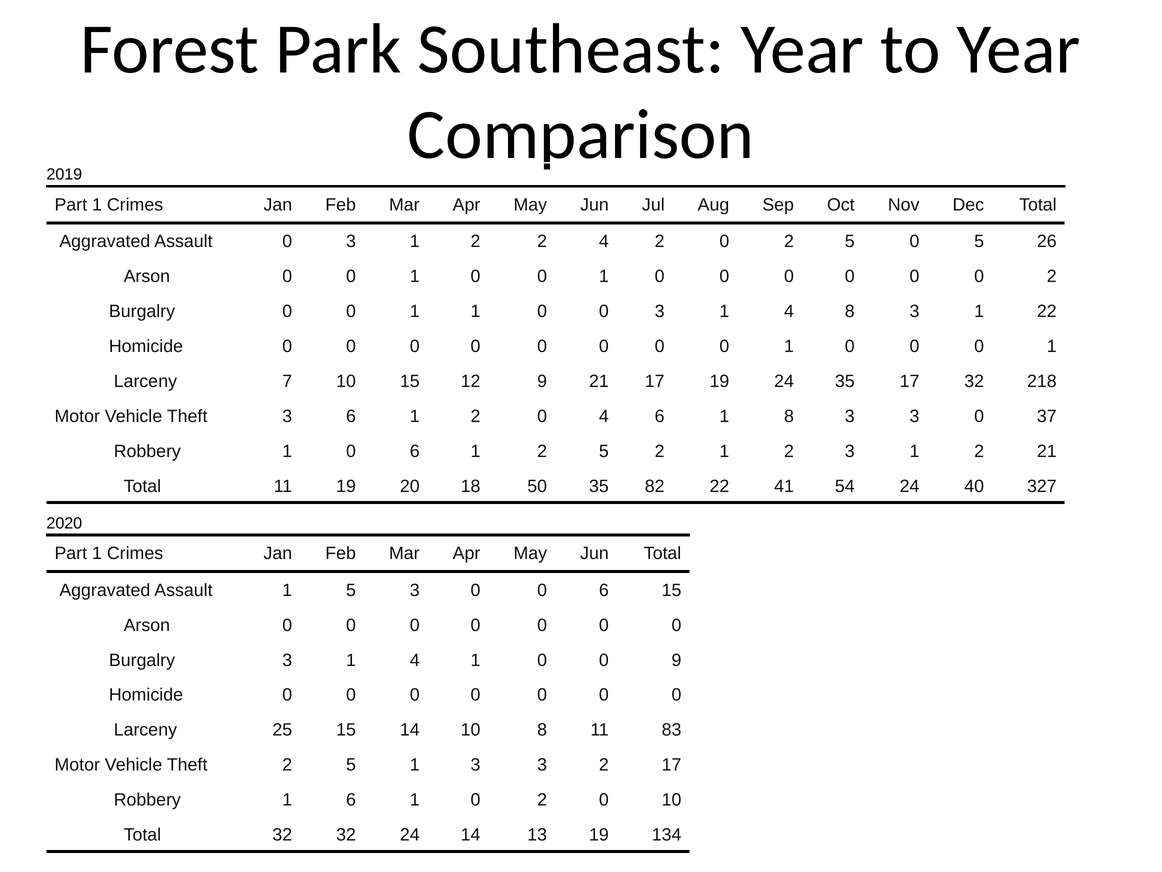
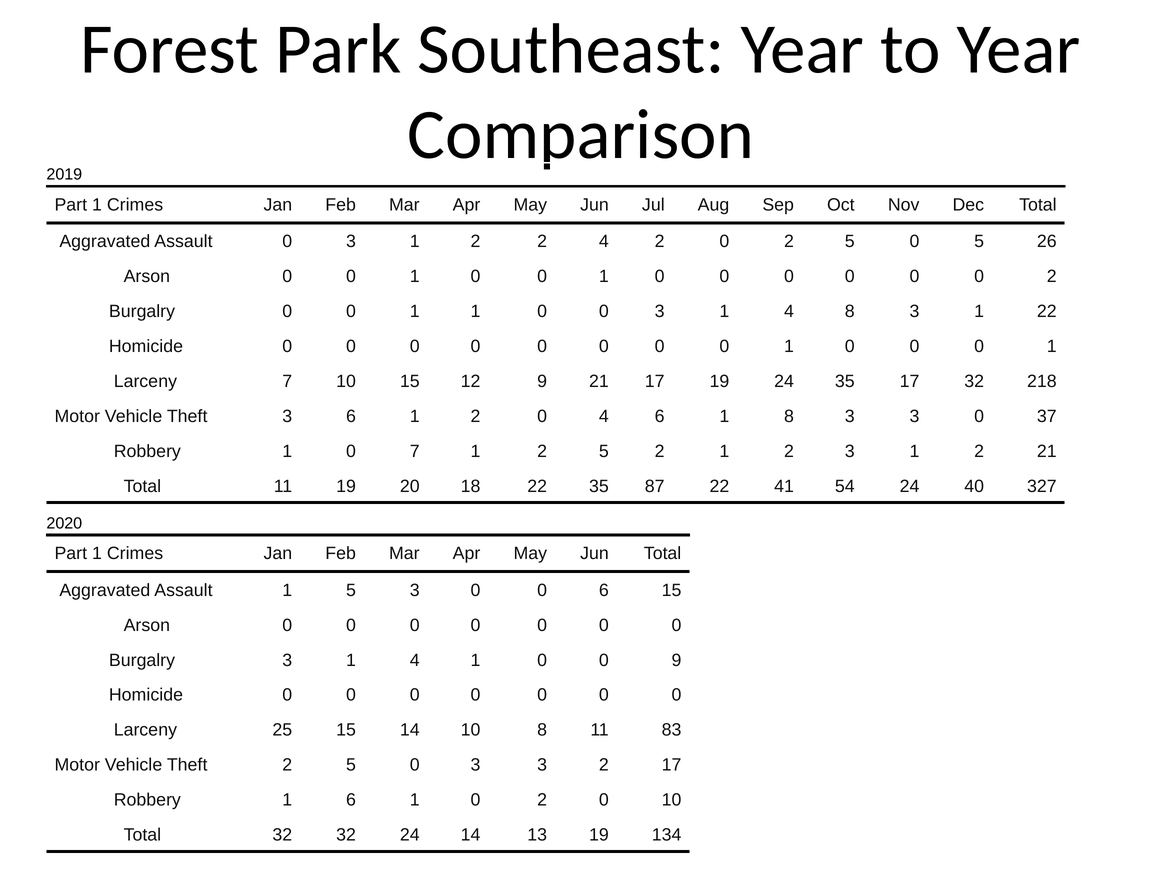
1 0 6: 6 -> 7
18 50: 50 -> 22
82: 82 -> 87
Theft 2 5 1: 1 -> 0
